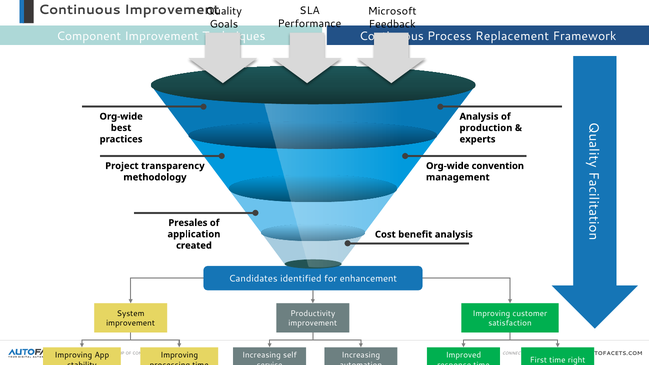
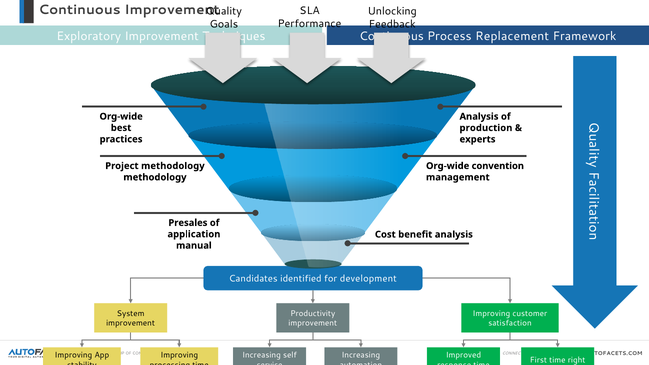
Microsoft: Microsoft -> Unlocking
Component: Component -> Exploratory
Project transparency: transparency -> methodology
created: created -> manual
enhancement: enhancement -> development
